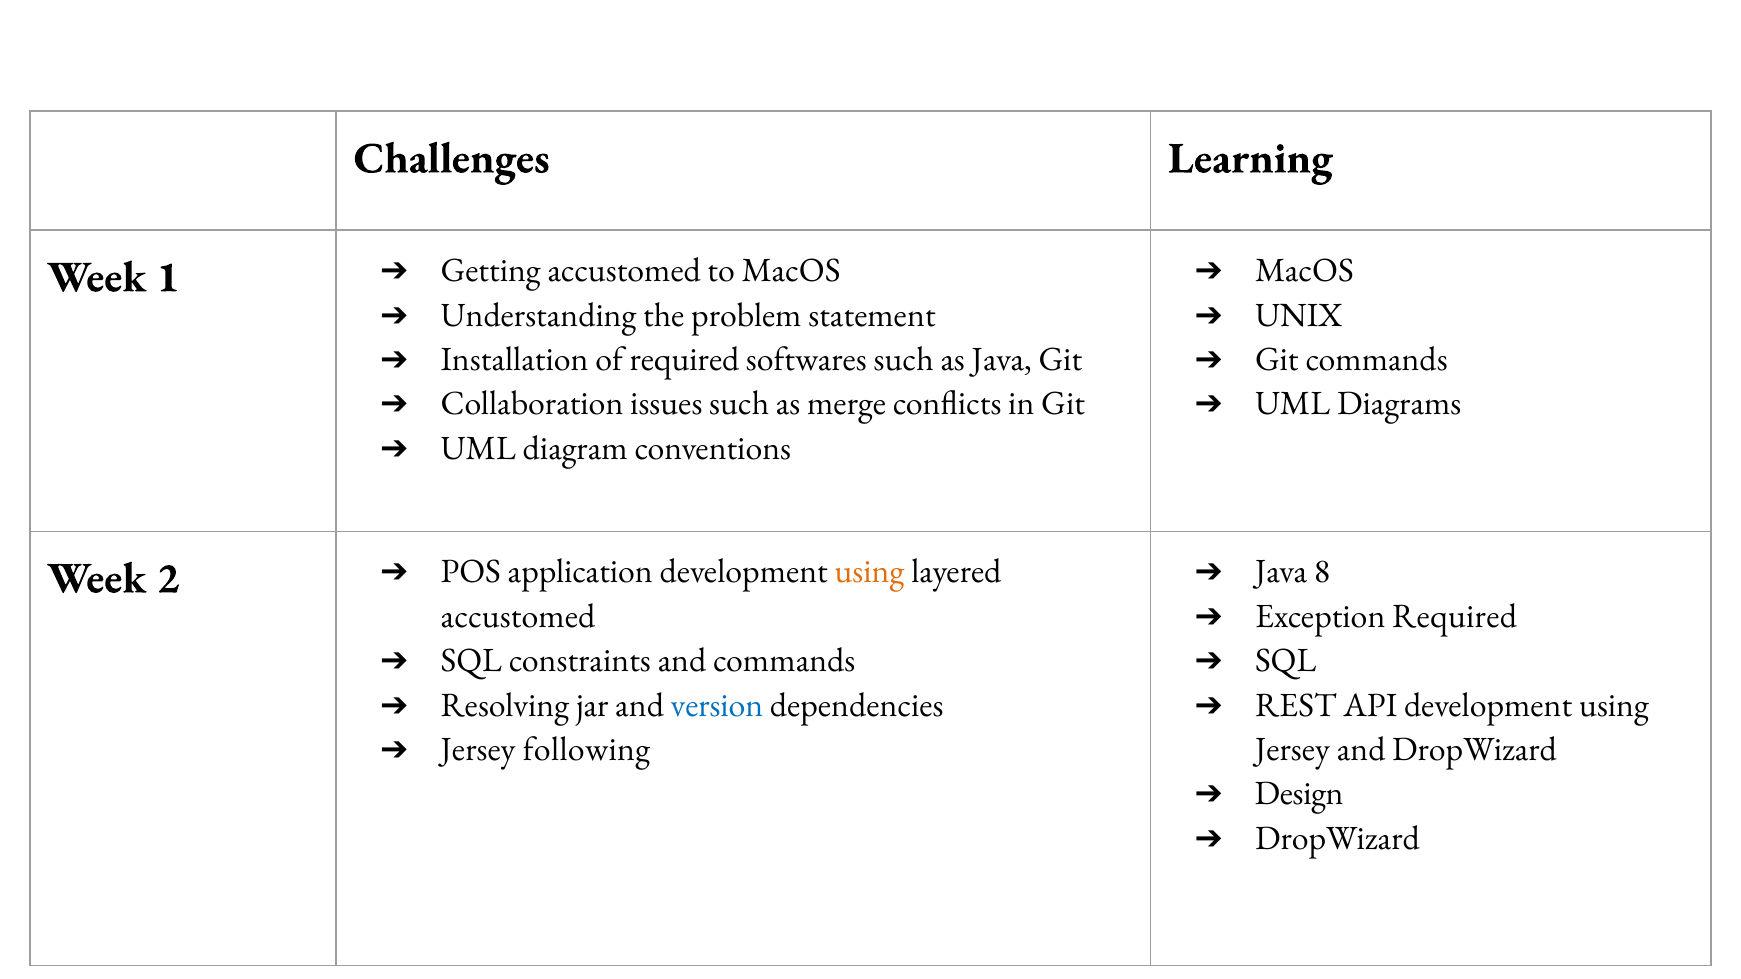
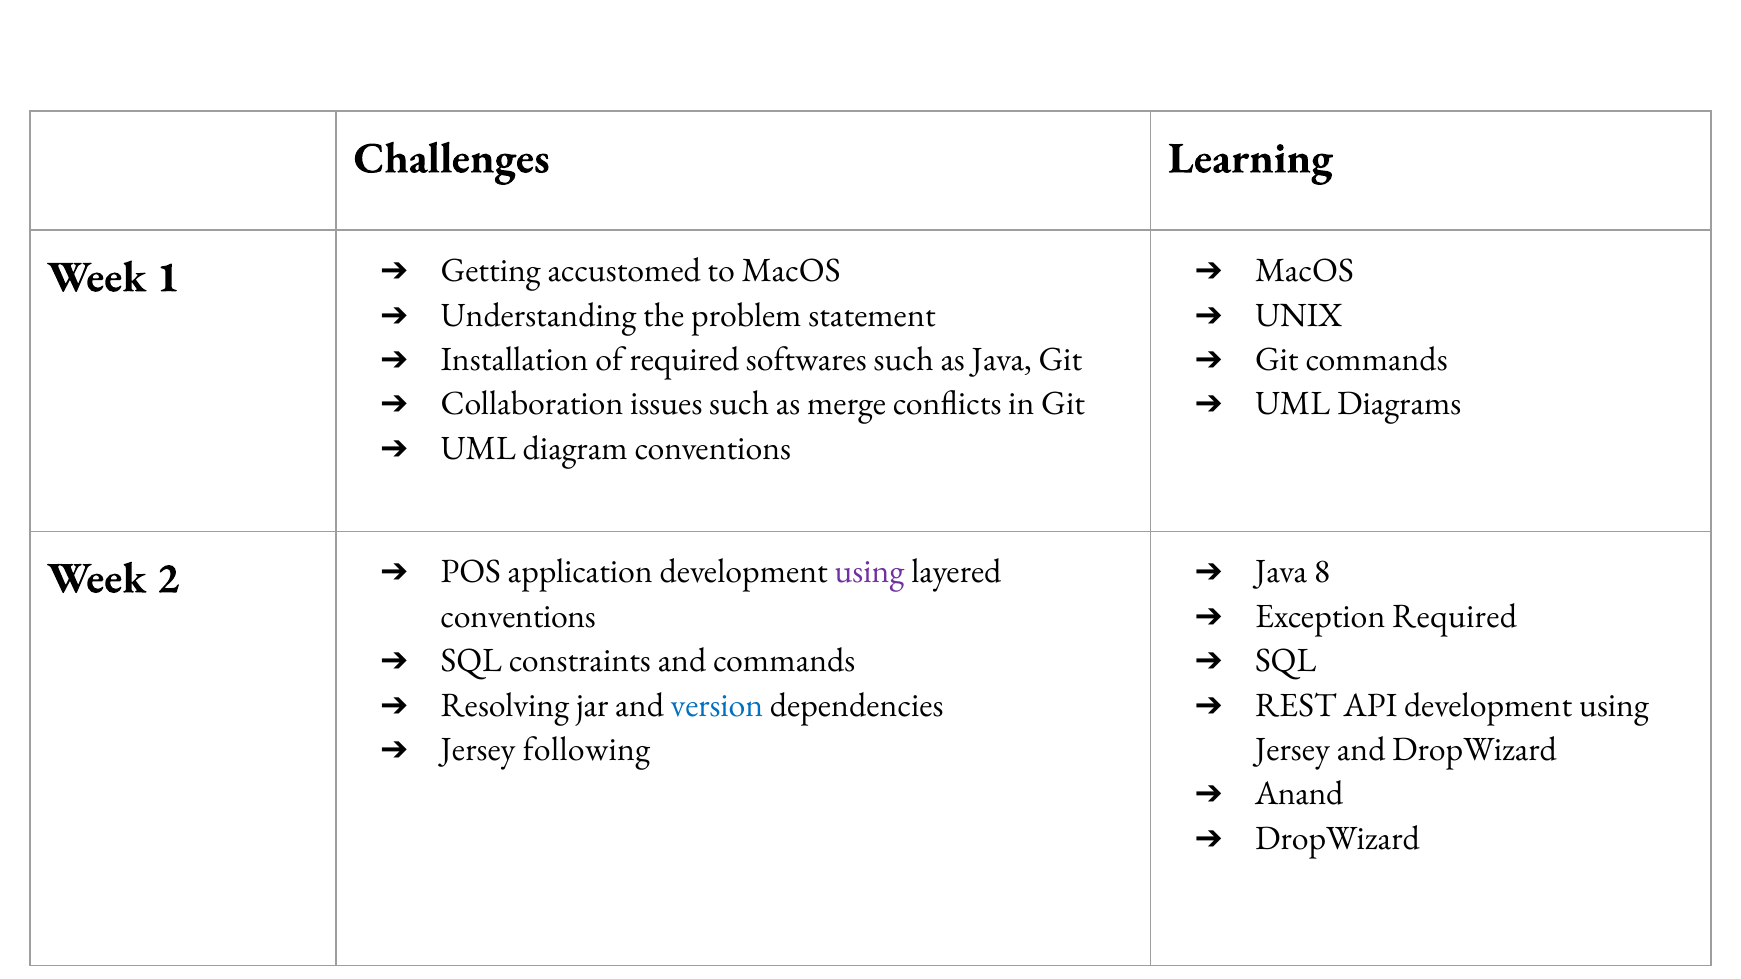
using at (869, 572) colour: orange -> purple
accustomed at (518, 616): accustomed -> conventions
Design: Design -> Anand
